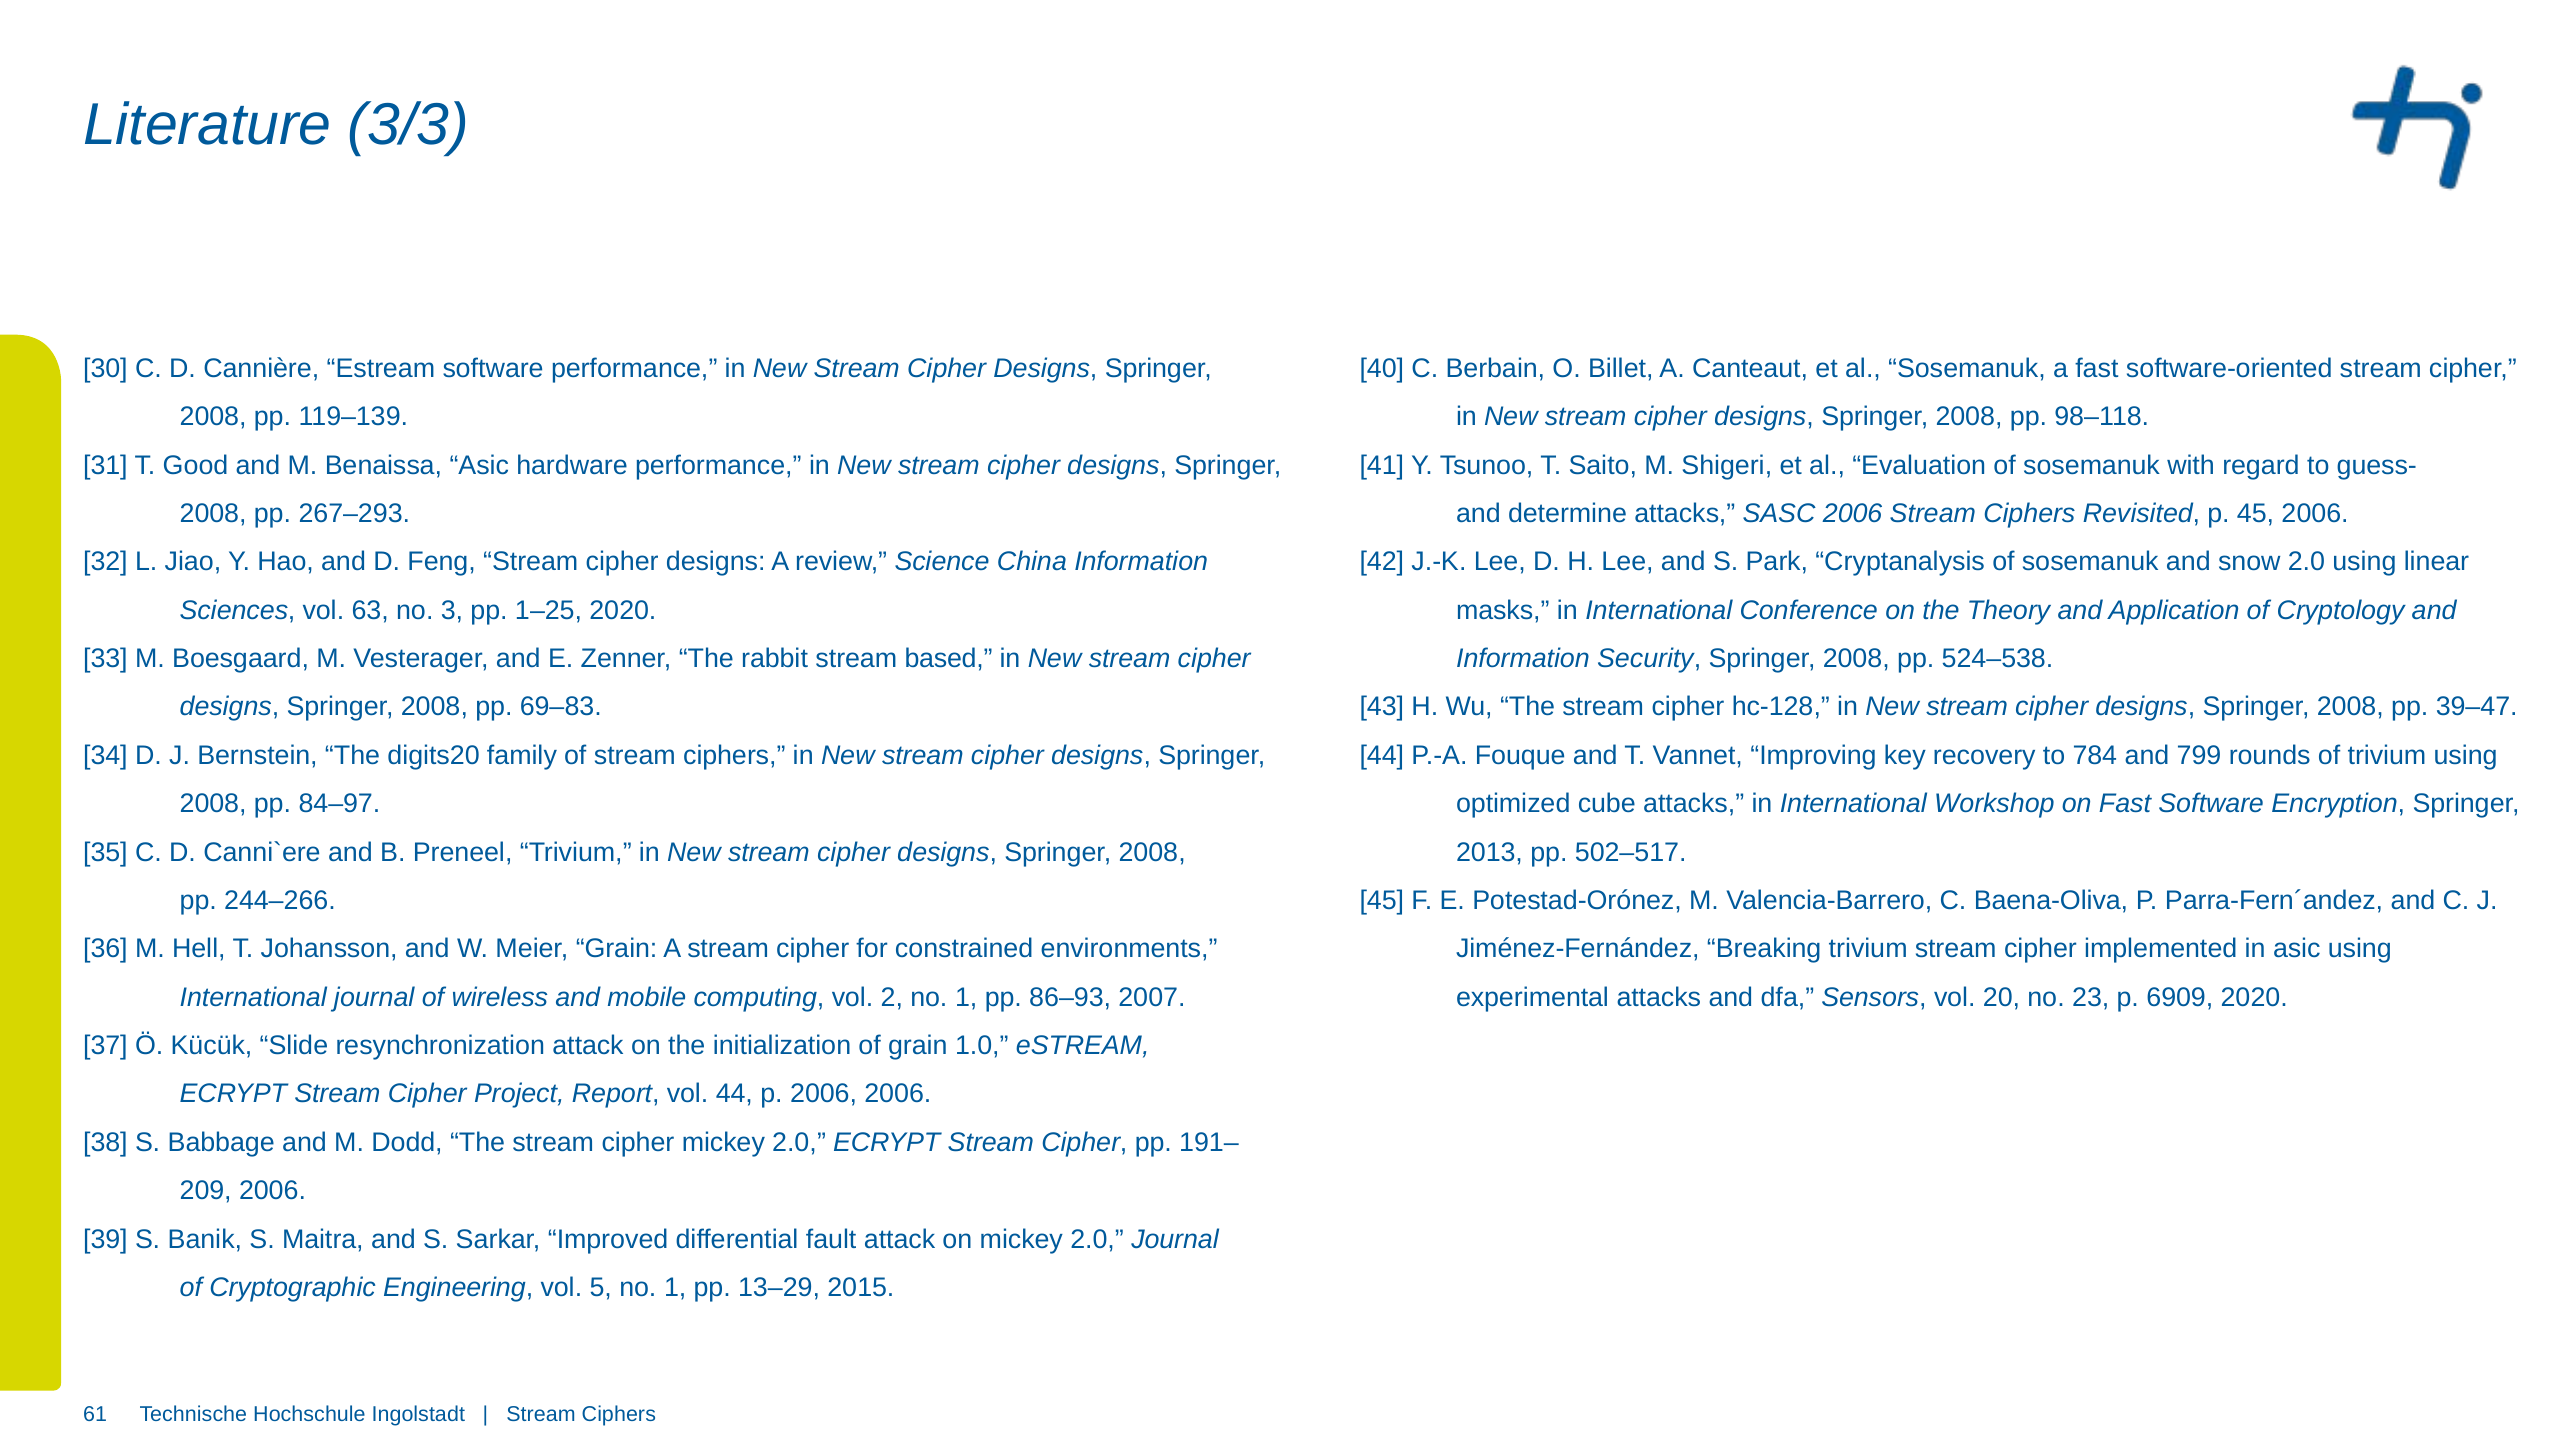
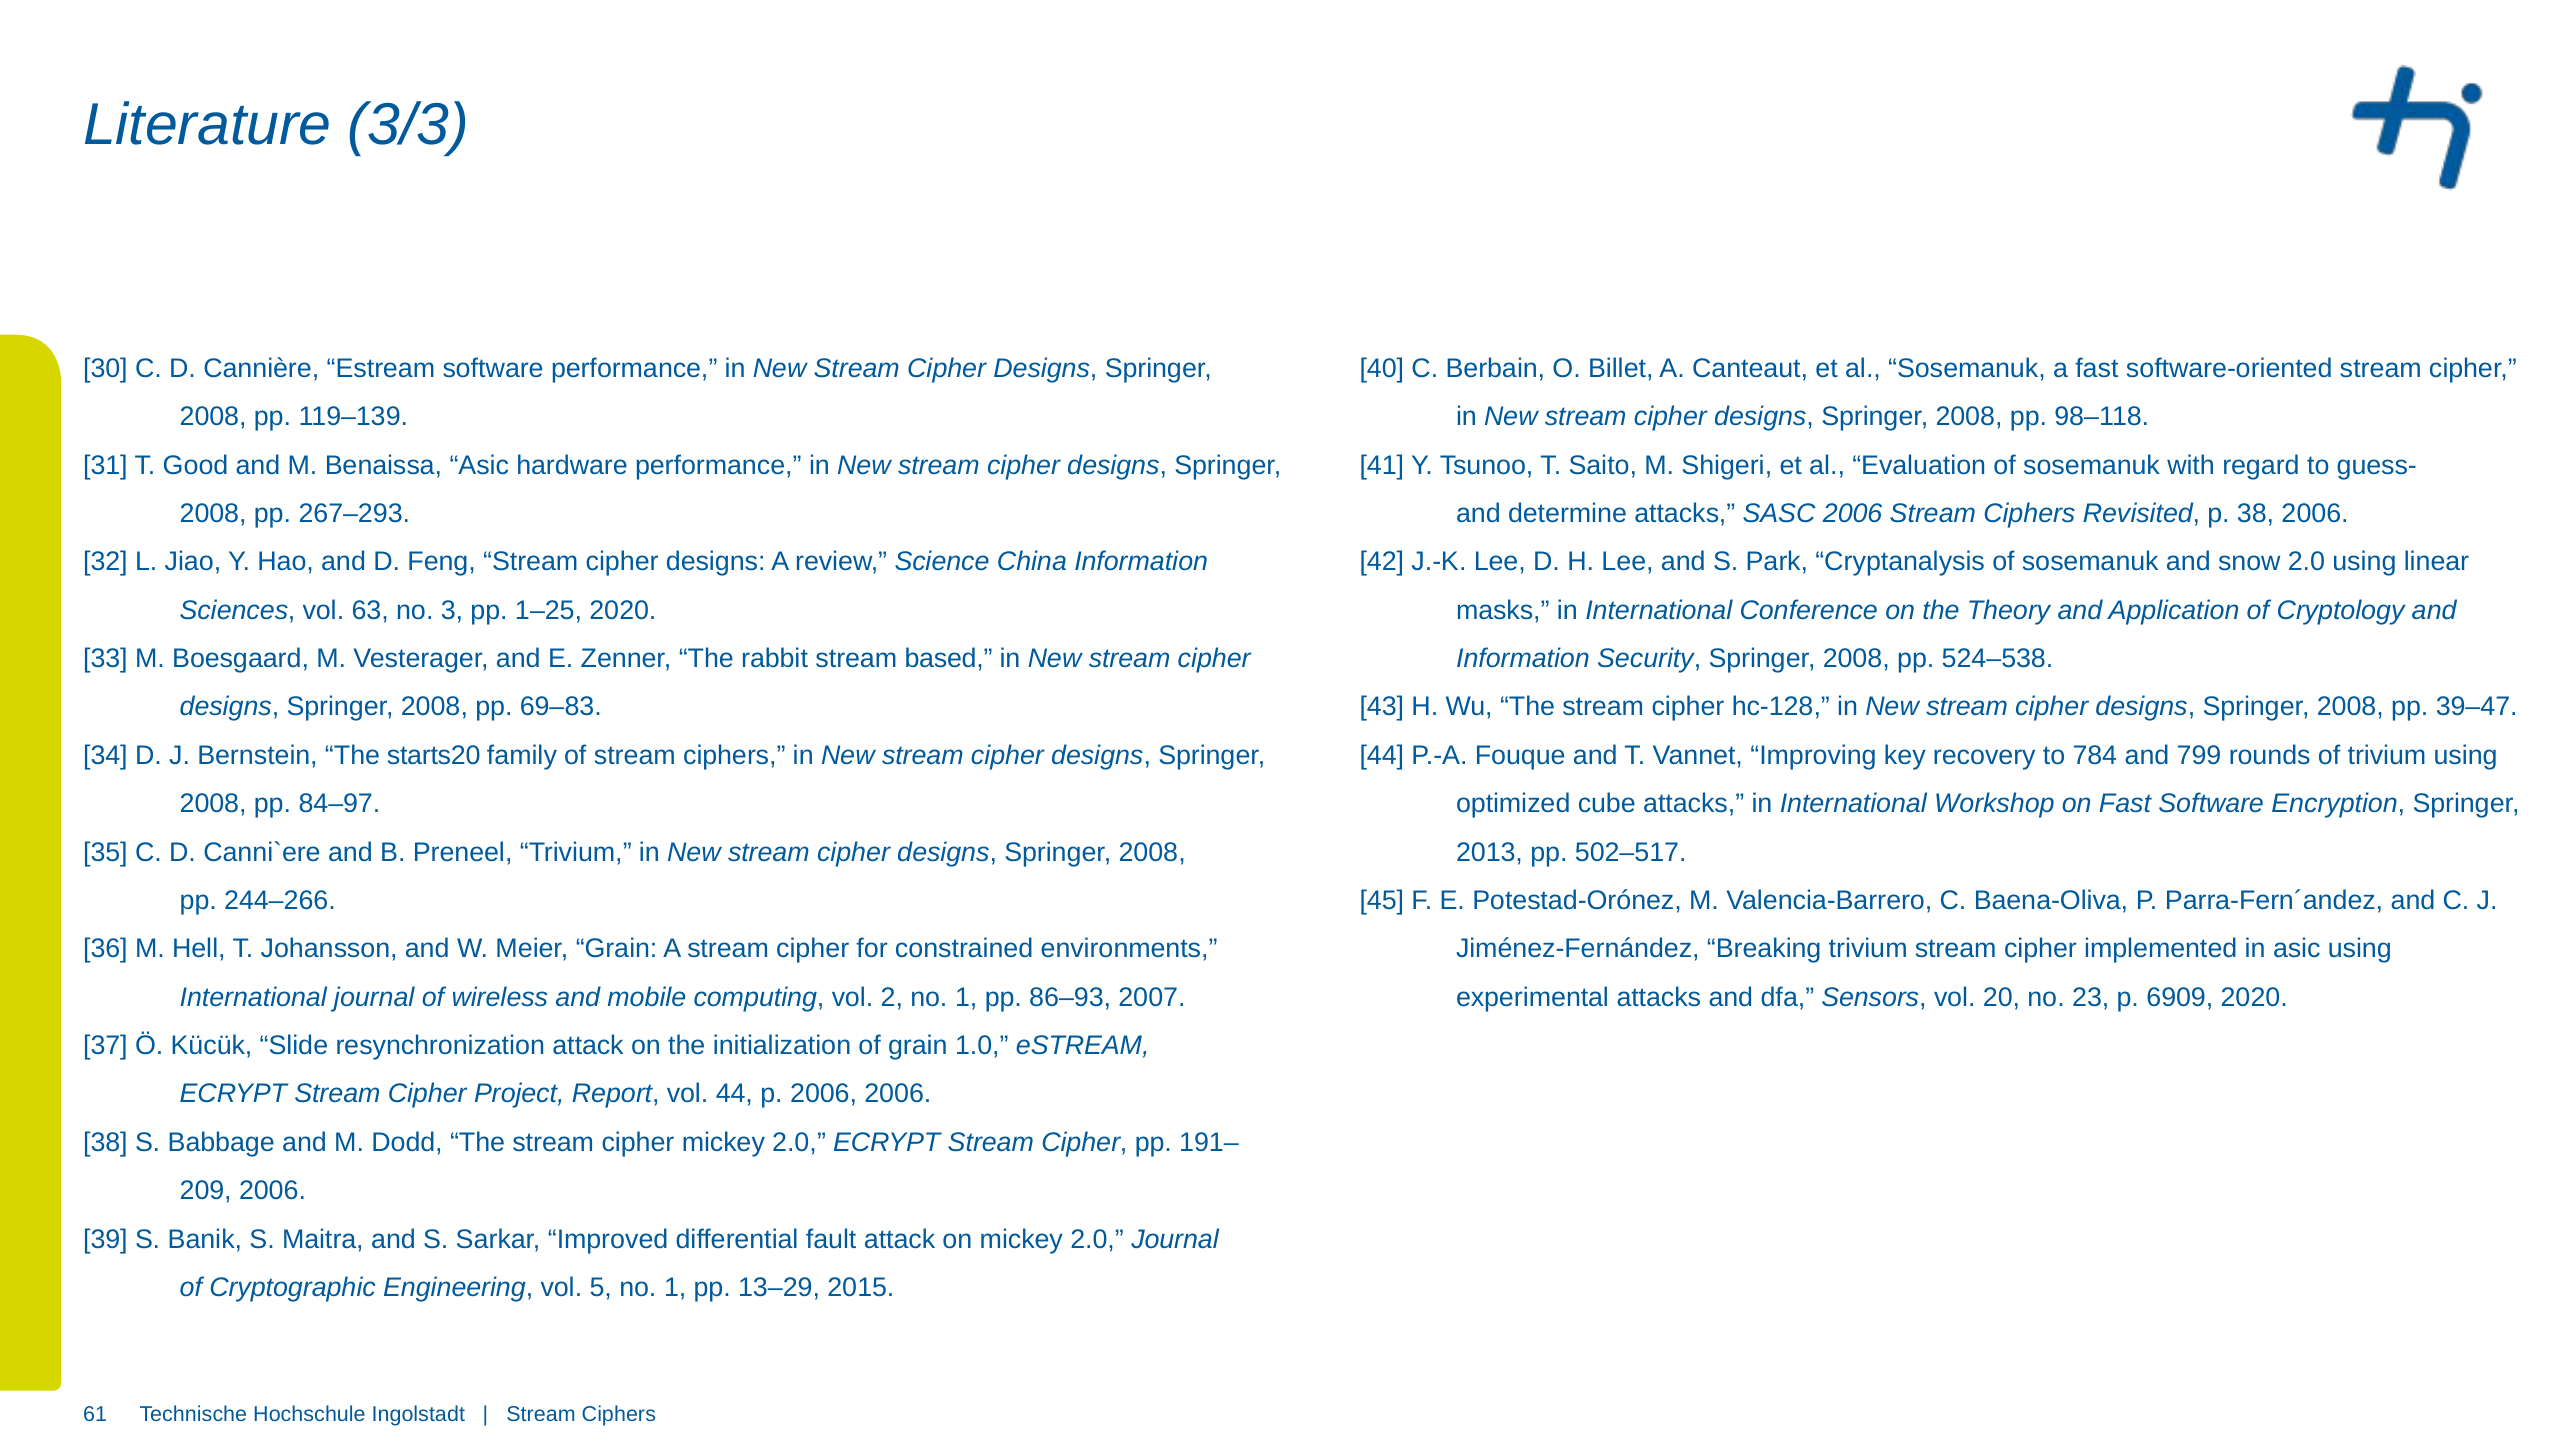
p 45: 45 -> 38
digits20: digits20 -> starts20
